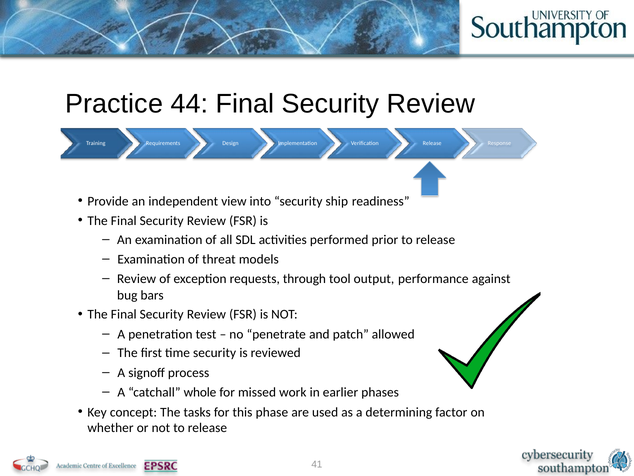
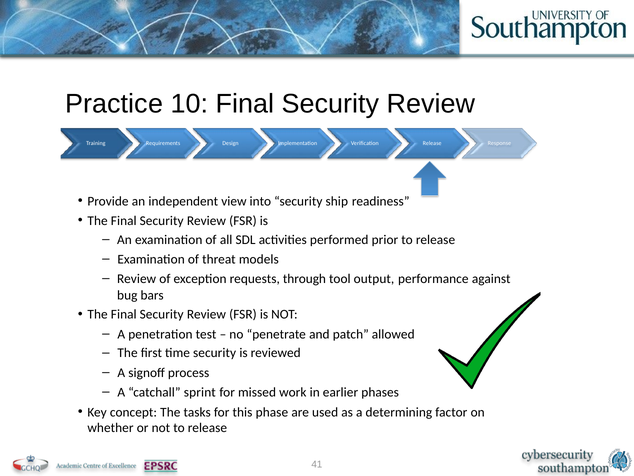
44: 44 -> 10
whole: whole -> sprint
